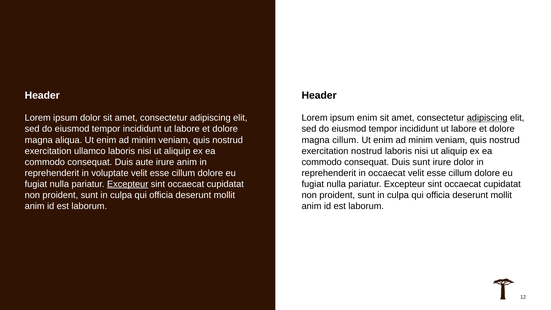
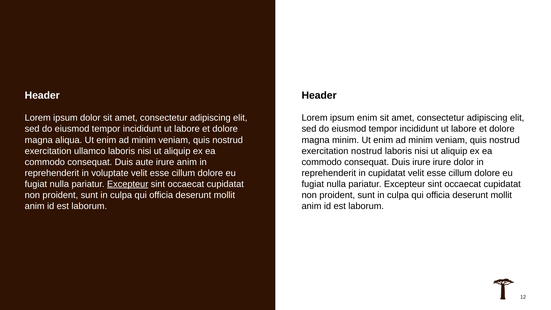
adipiscing at (487, 118) underline: present -> none
magna cillum: cillum -> minim
Duis sunt: sunt -> irure
in occaecat: occaecat -> cupidatat
